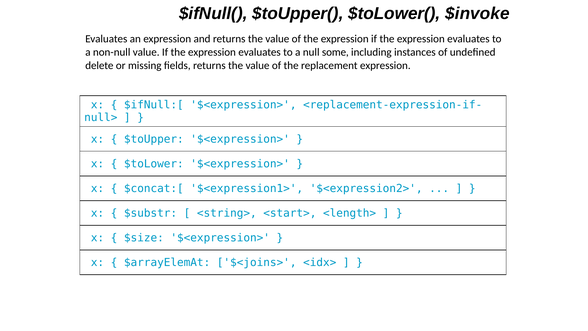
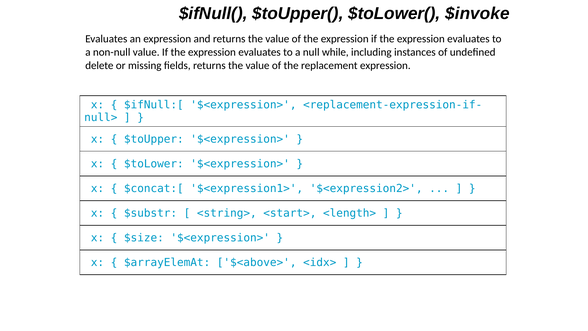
some: some -> while
$<joins>: $<joins> -> $<above>
